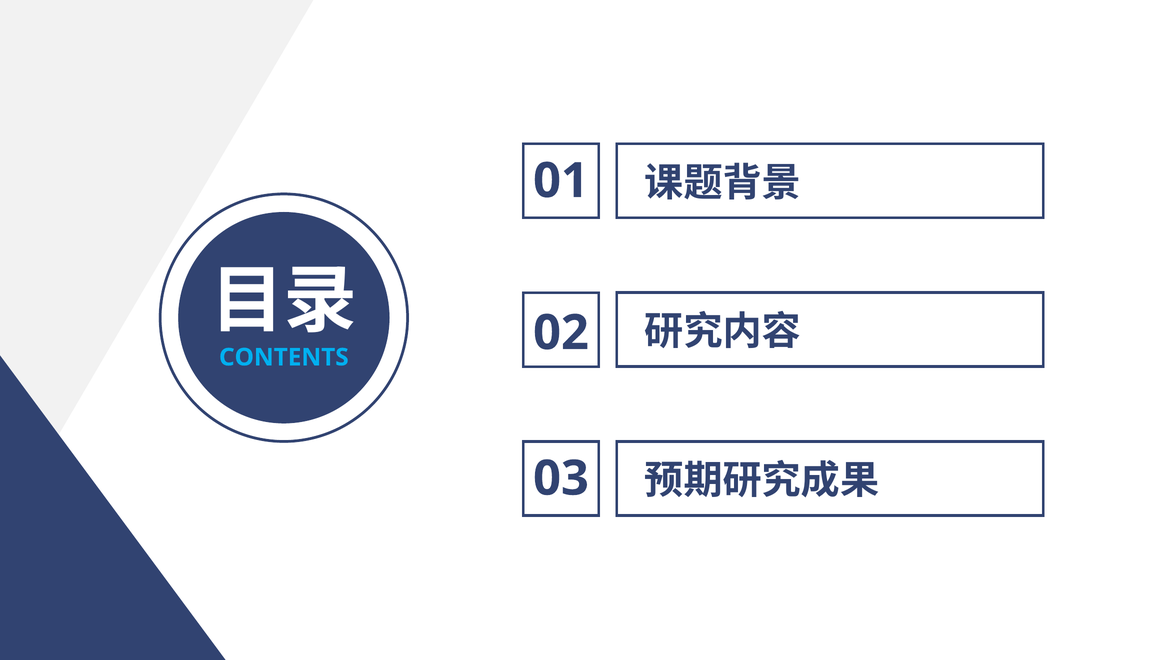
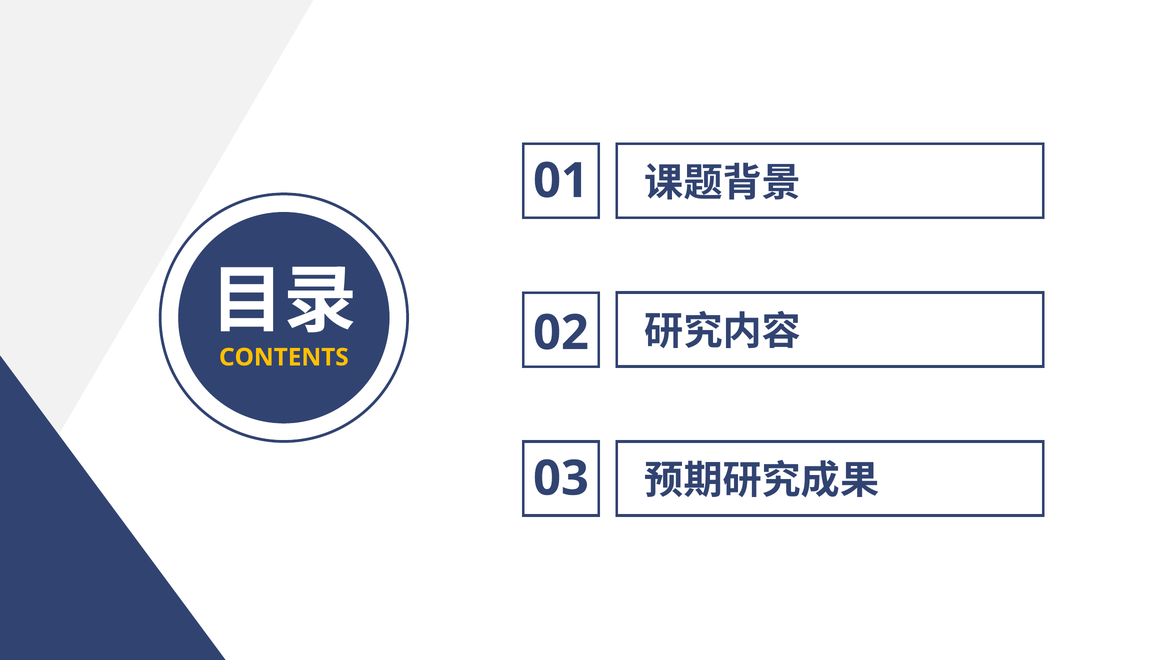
CONTENTS colour: light blue -> yellow
